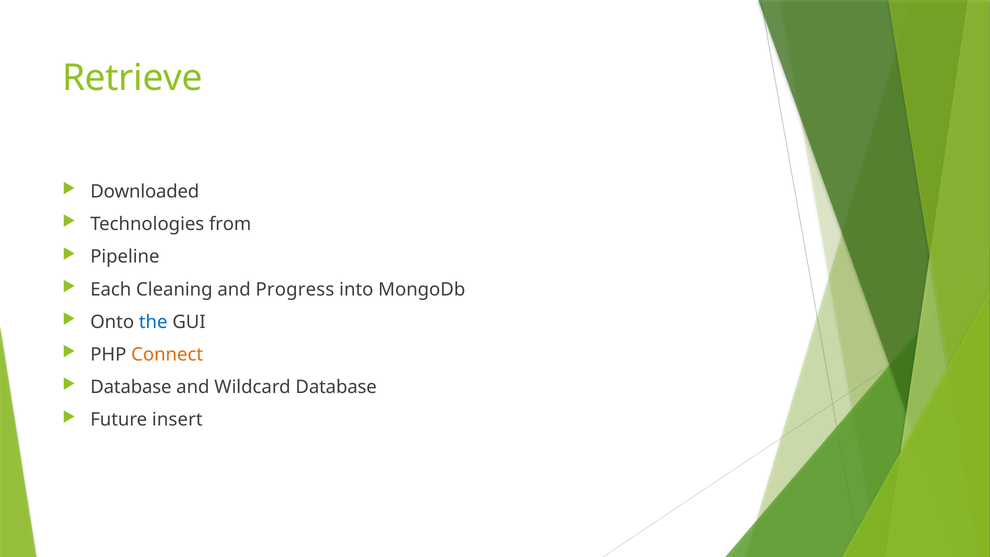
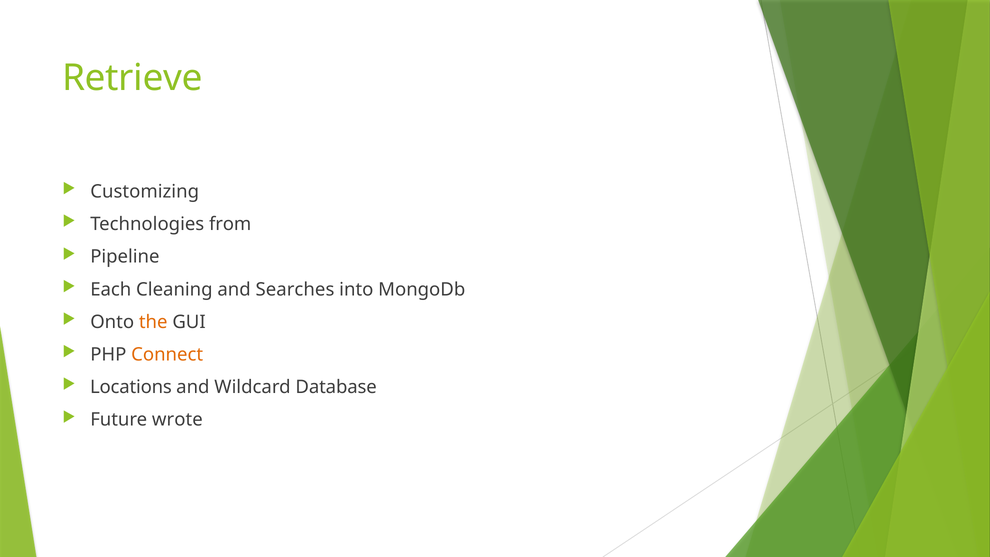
Downloaded: Downloaded -> Customizing
Progress: Progress -> Searches
the colour: blue -> orange
Database at (131, 387): Database -> Locations
insert: insert -> wrote
